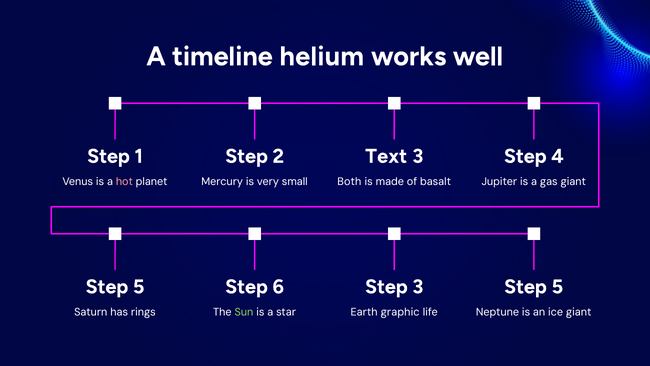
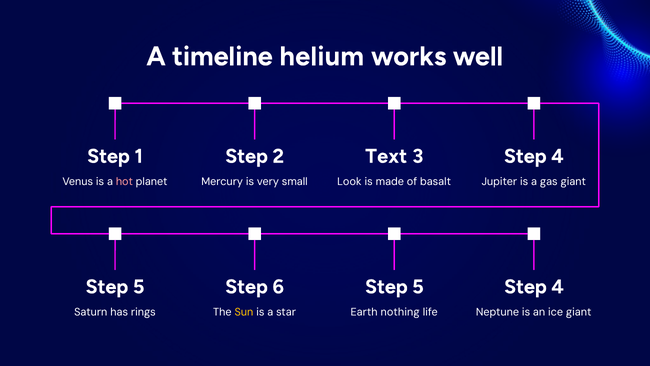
Both: Both -> Look
3 at (418, 286): 3 -> 5
5 at (557, 286): 5 -> 4
Sun colour: light green -> yellow
graphic: graphic -> nothing
